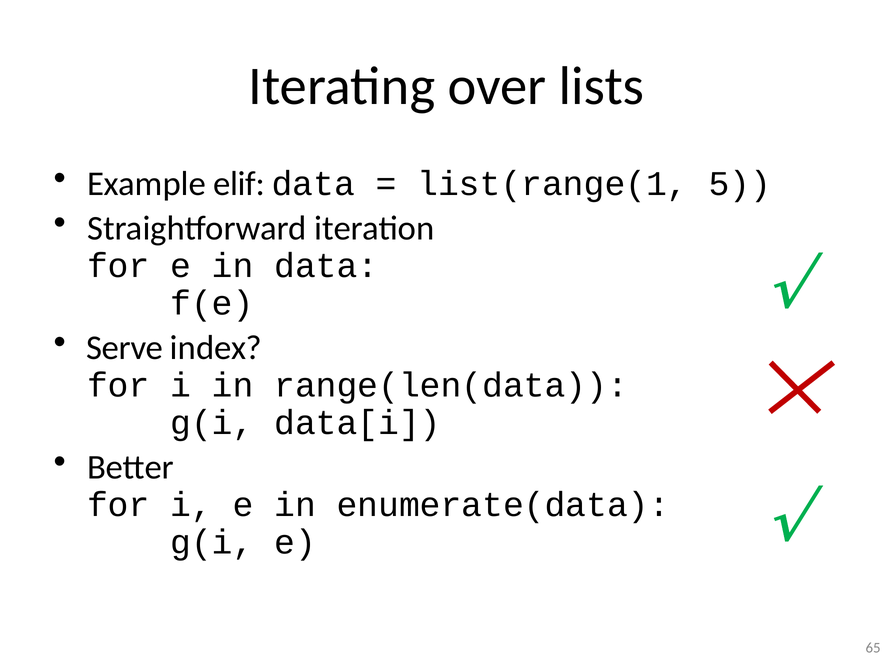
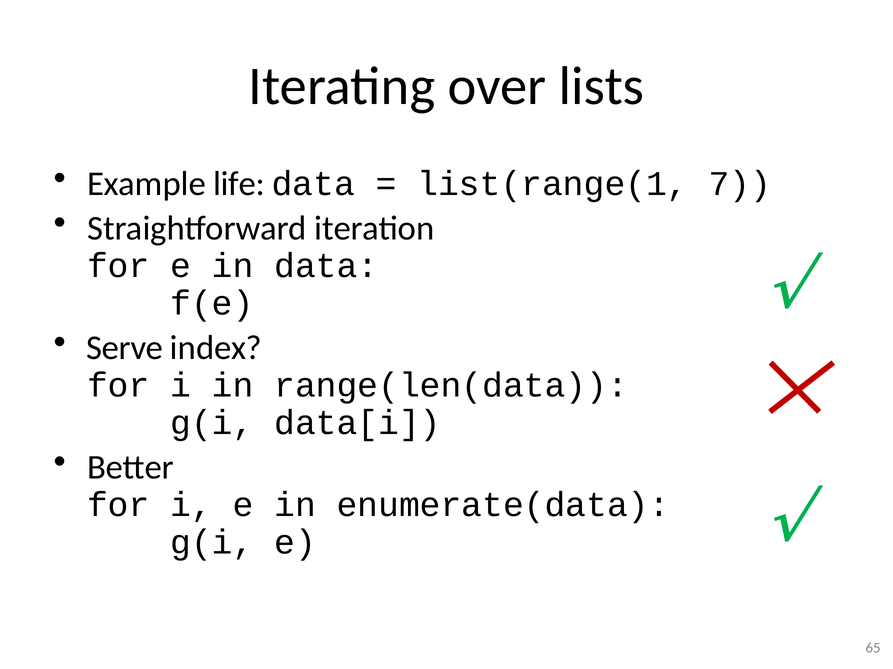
elif: elif -> life
5: 5 -> 7
